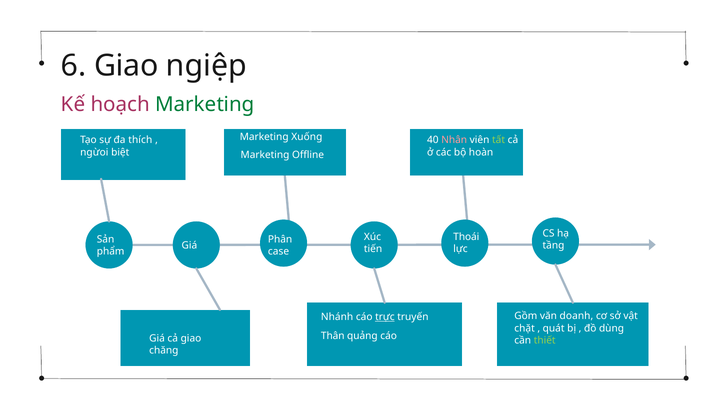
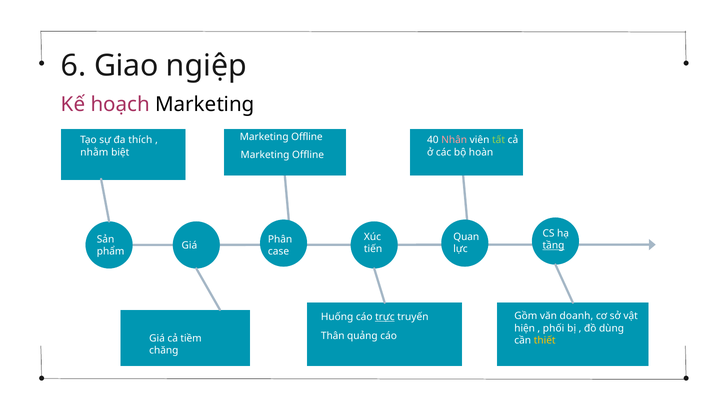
Marketing at (205, 104) colour: green -> black
Xuống at (307, 137): Xuống -> Offline
ngừoi: ngừoi -> nhằm
Thoái: Thoái -> Quan
tầng underline: none -> present
Nhánh: Nhánh -> Huống
chặt: chặt -> hiện
quát: quát -> phối
cả giao: giao -> tiềm
thiết colour: light green -> yellow
